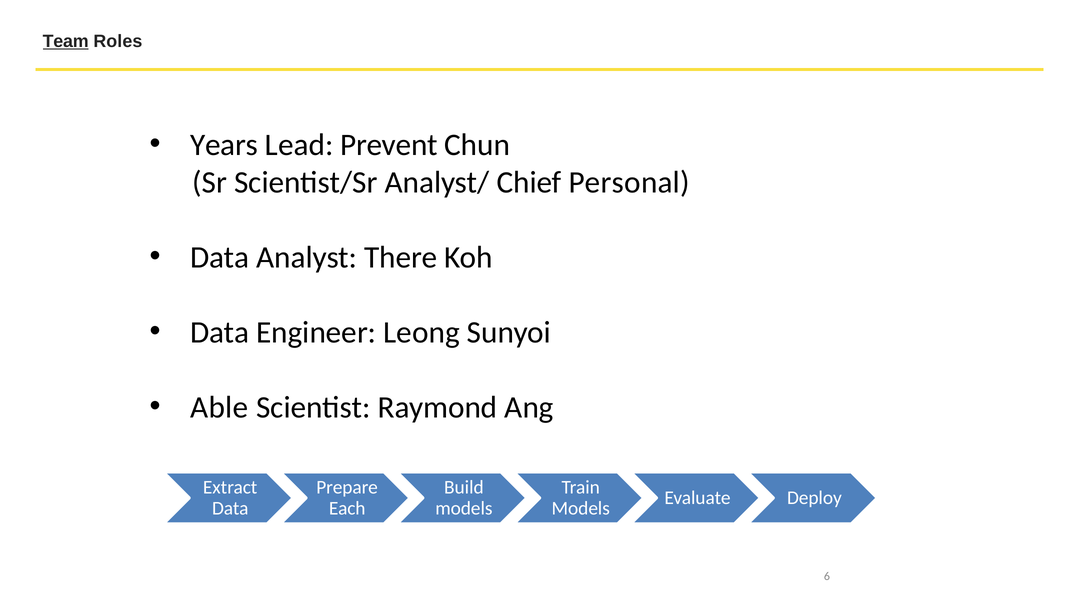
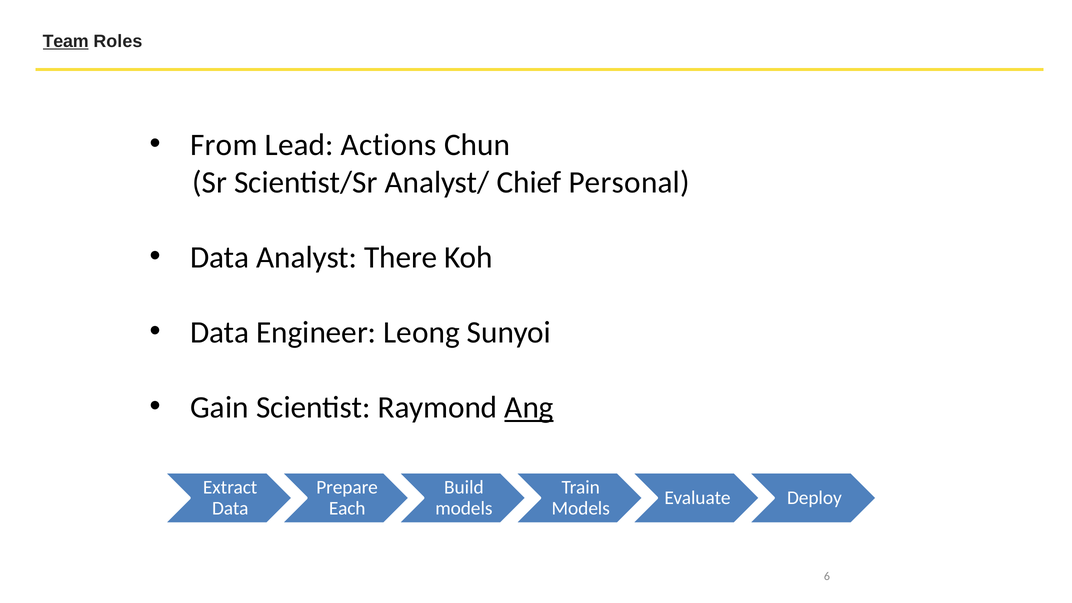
Years: Years -> From
Prevent: Prevent -> Actions
Able: Able -> Gain
Ang underline: none -> present
